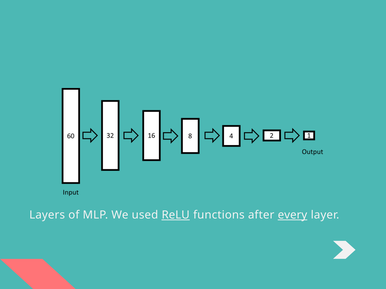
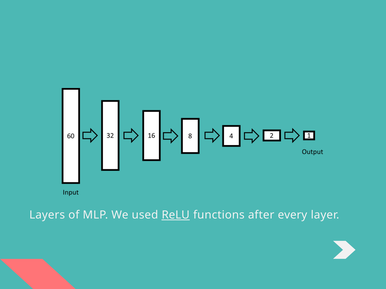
every underline: present -> none
